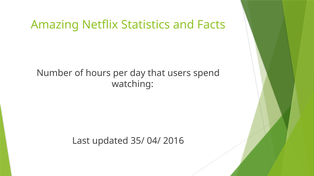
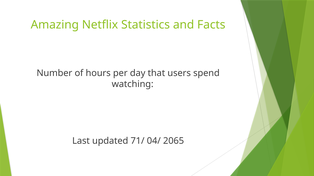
35/: 35/ -> 71/
2016: 2016 -> 2065
